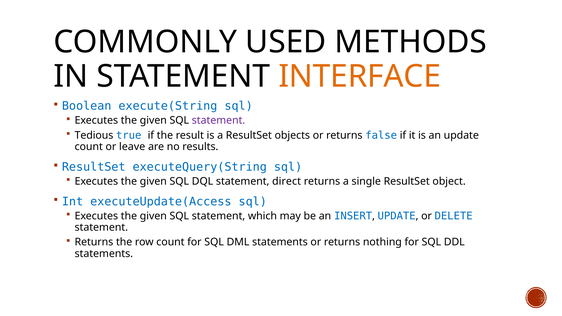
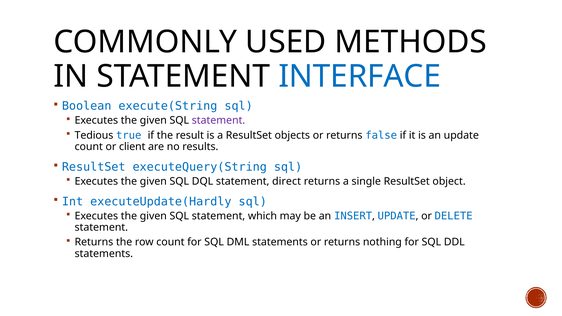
INTERFACE colour: orange -> blue
leave: leave -> client
executeUpdate(Access: executeUpdate(Access -> executeUpdate(Hardly
